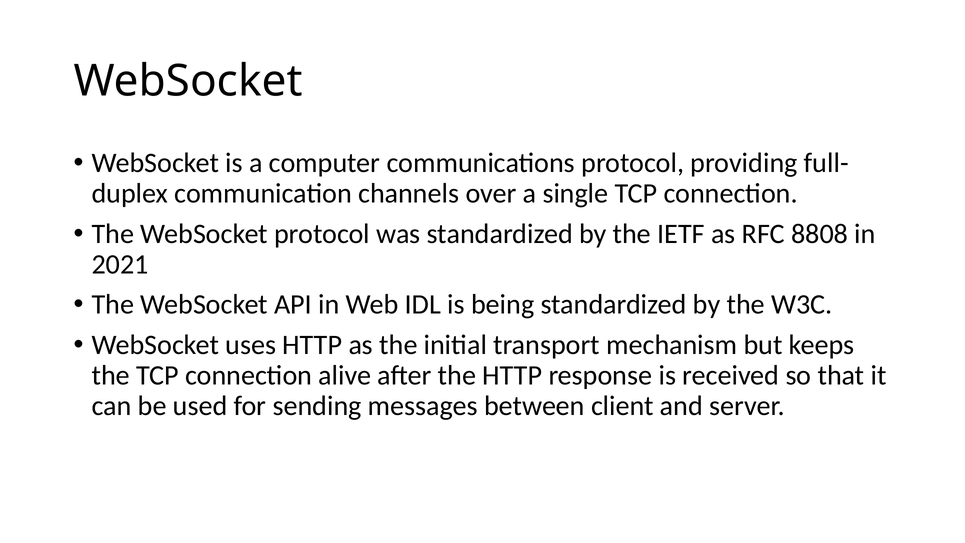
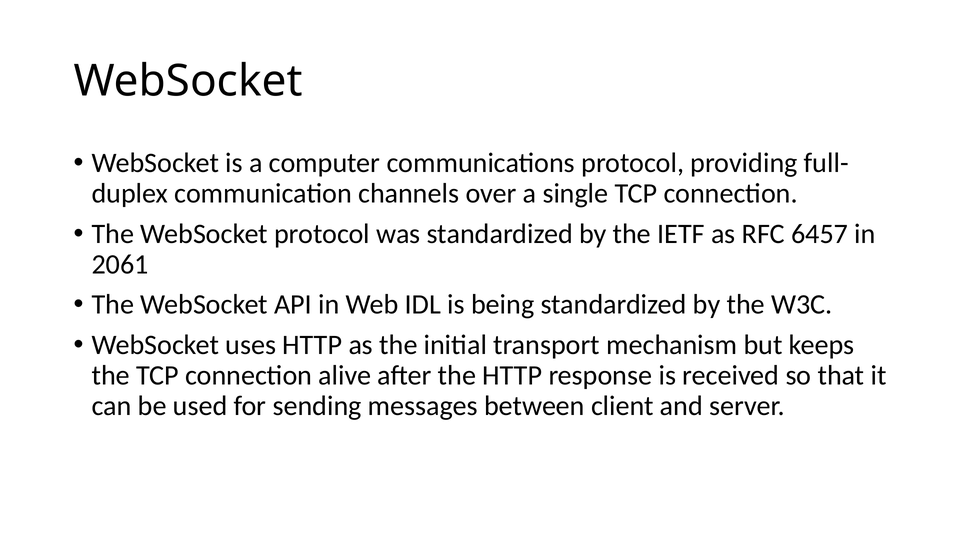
8808: 8808 -> 6457
2021: 2021 -> 2061
